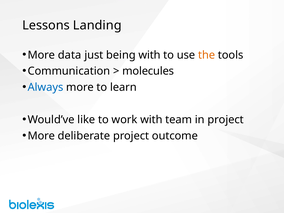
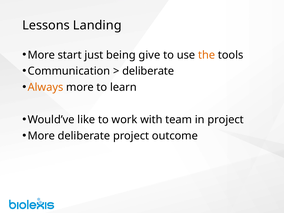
data: data -> start
being with: with -> give
molecules at (148, 71): molecules -> deliberate
Always colour: blue -> orange
